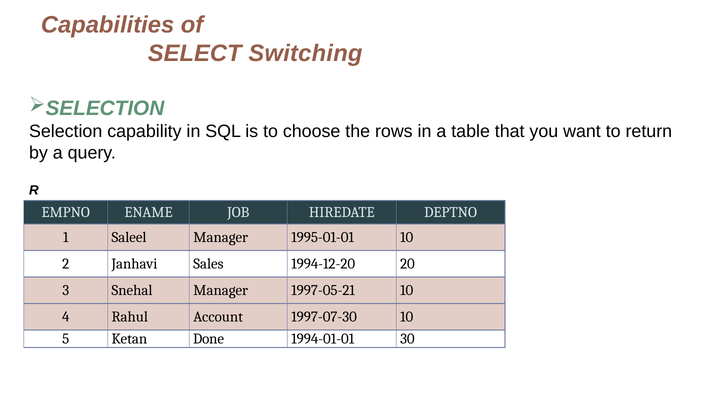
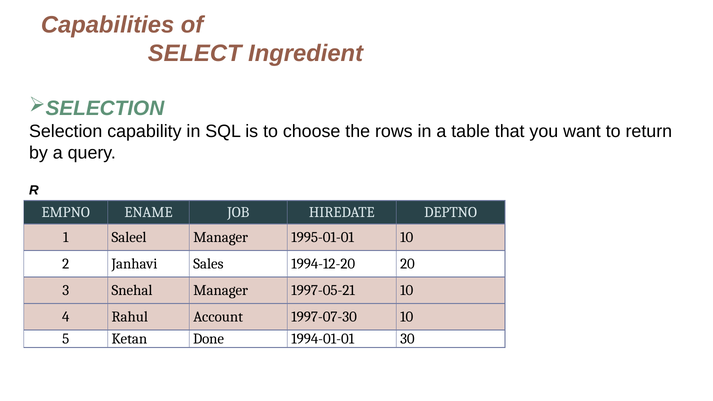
Switching: Switching -> Ingredient
